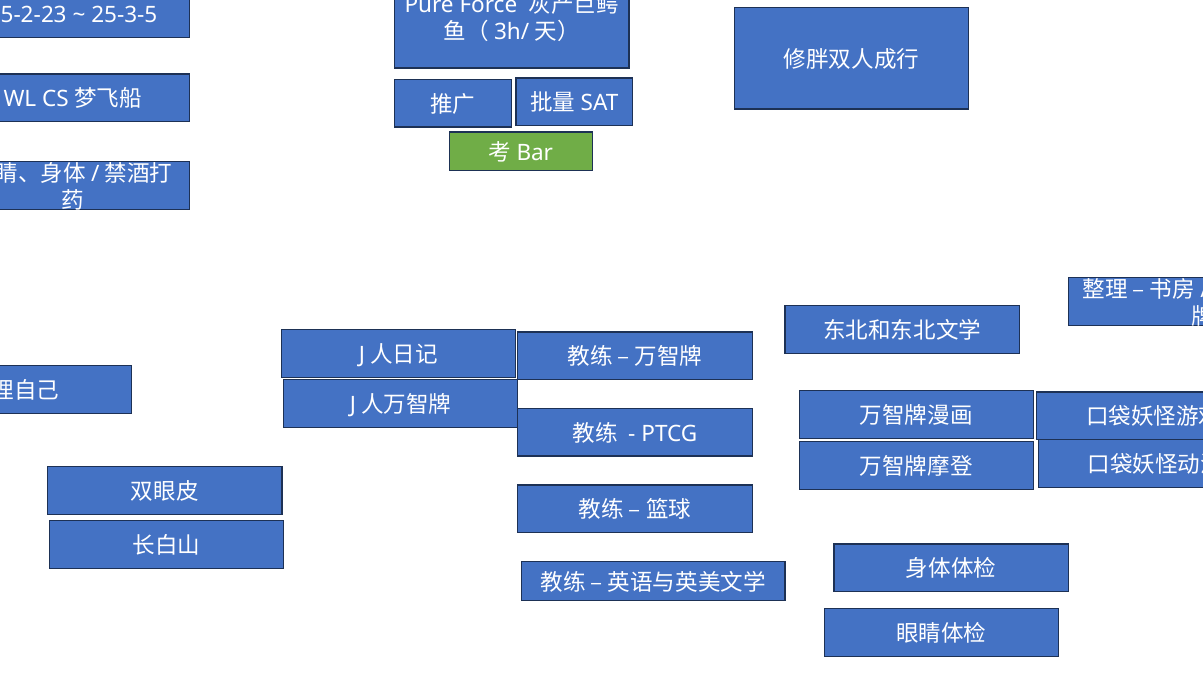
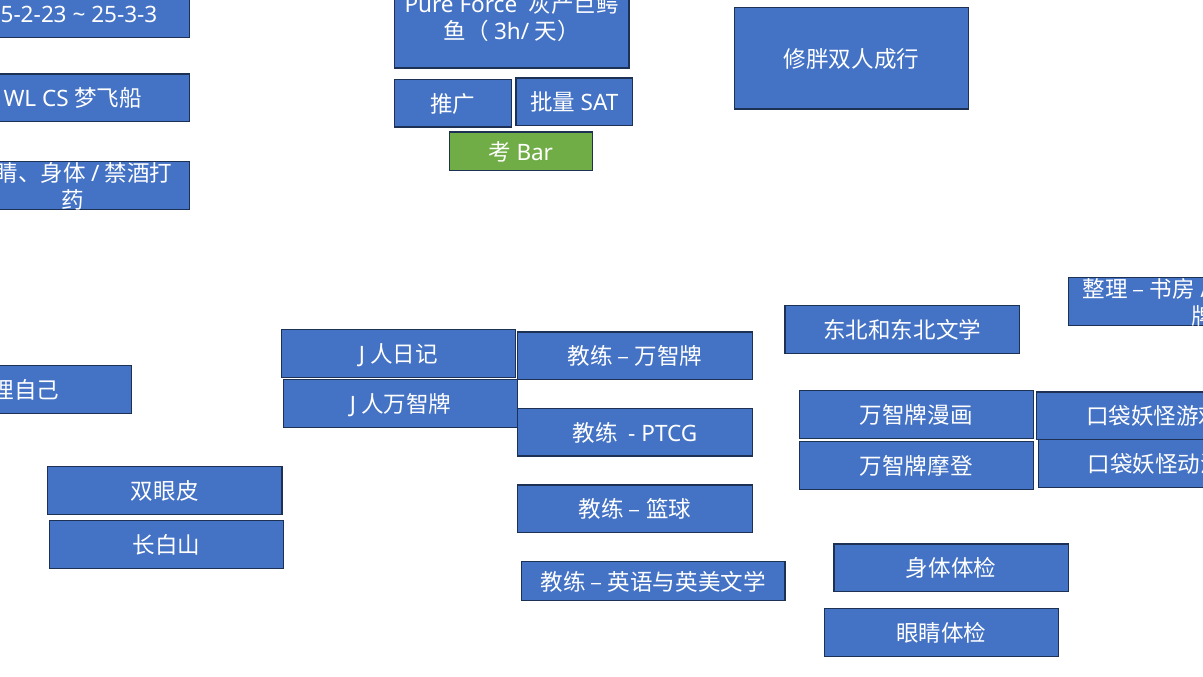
25-3-5: 25-3-5 -> 25-3-3
